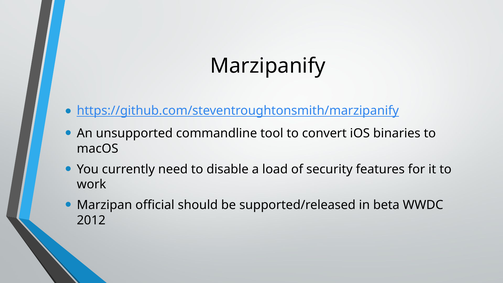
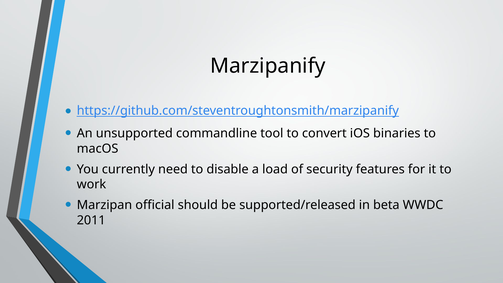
2012: 2012 -> 2011
